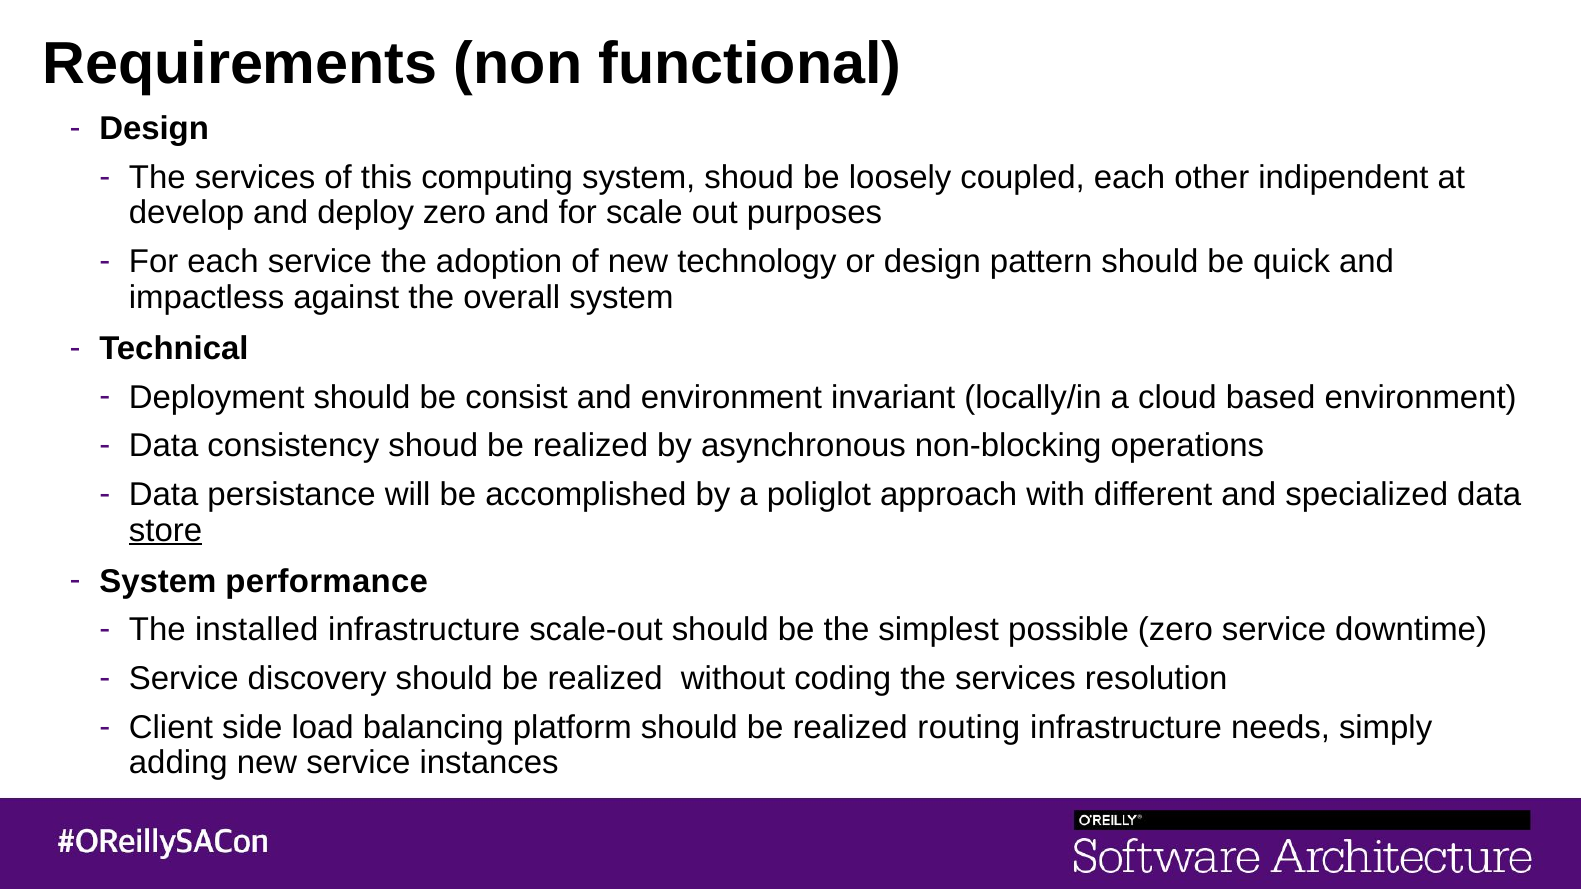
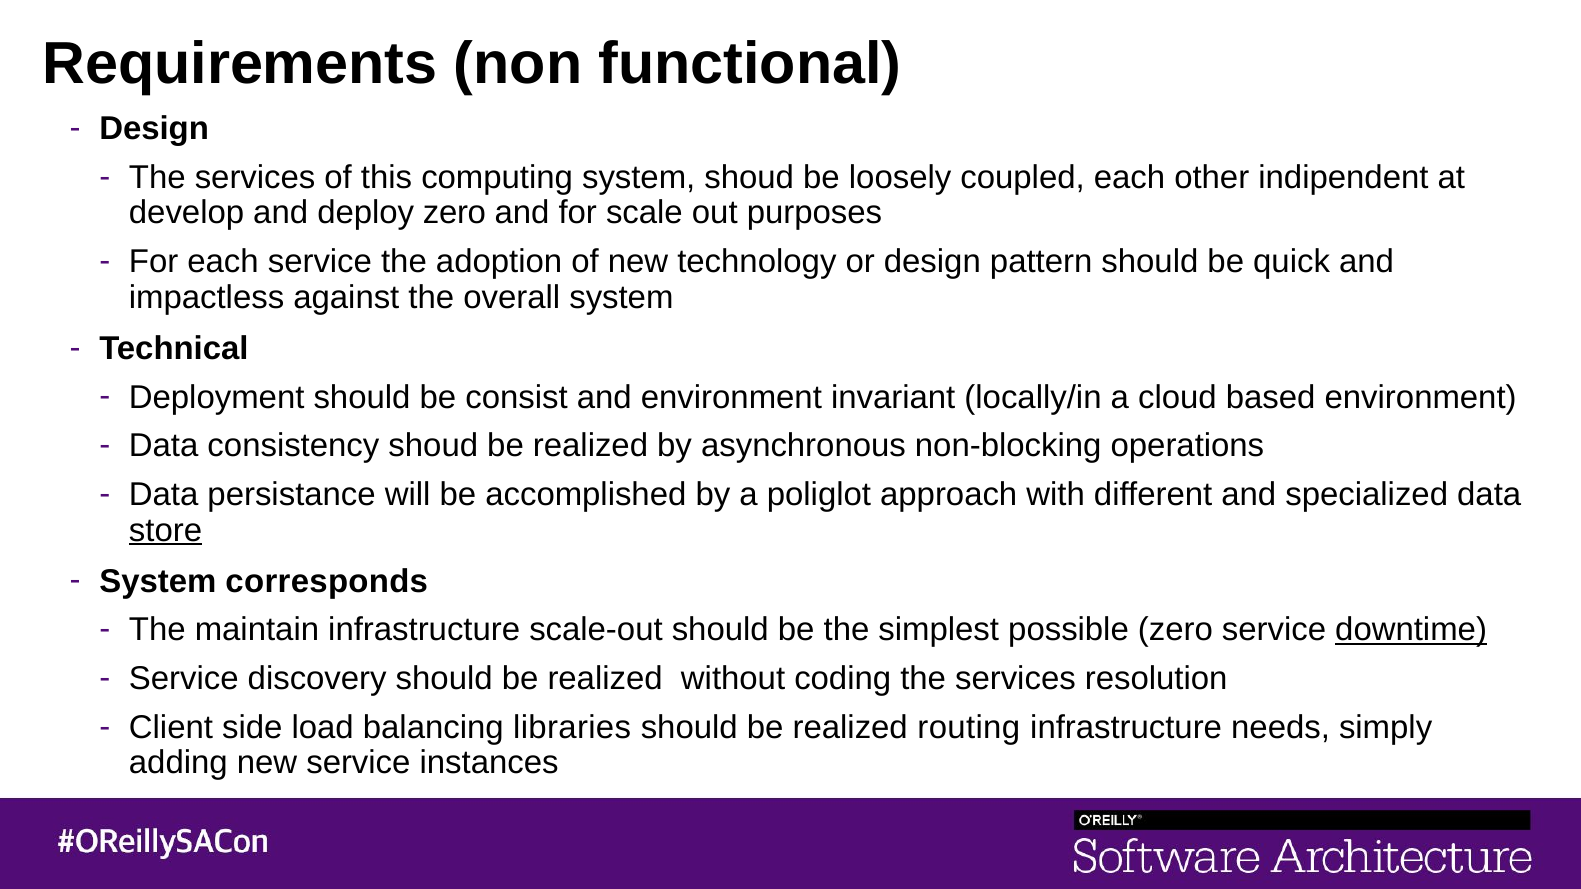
performance: performance -> corresponds
installed: installed -> maintain
downtime underline: none -> present
platform: platform -> libraries
